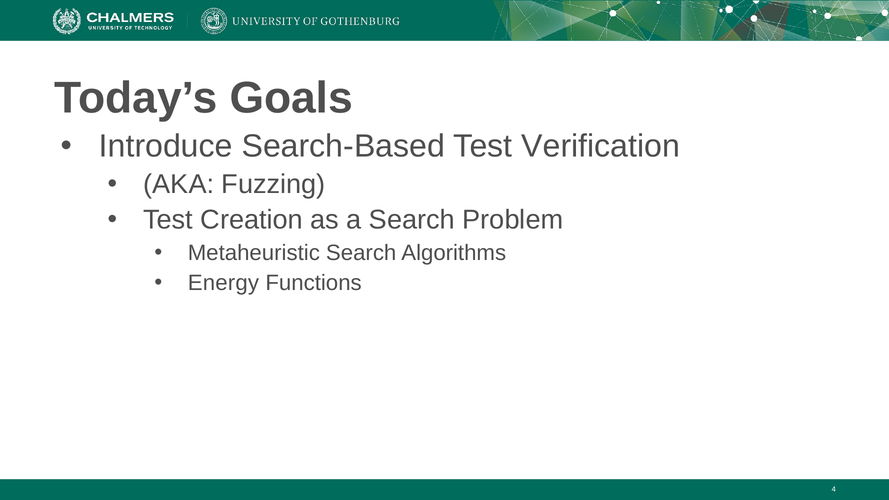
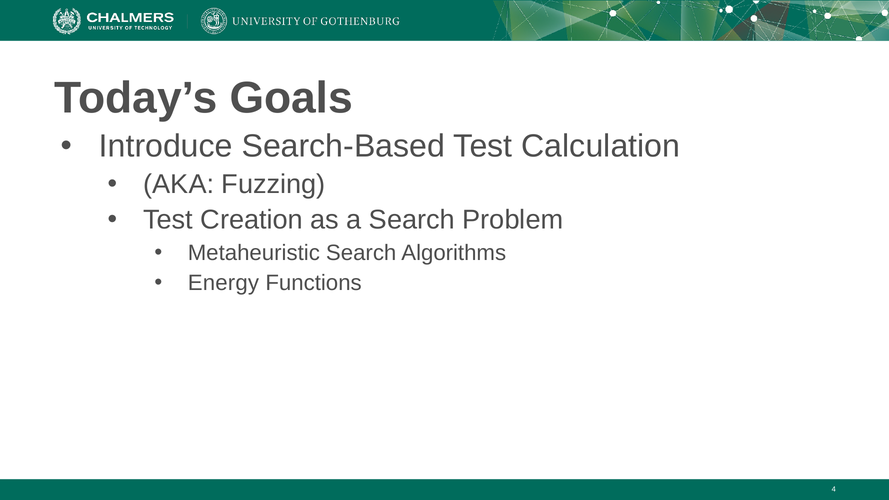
Verification: Verification -> Calculation
